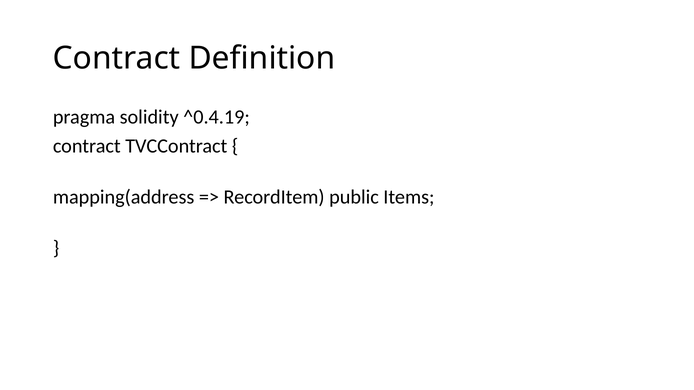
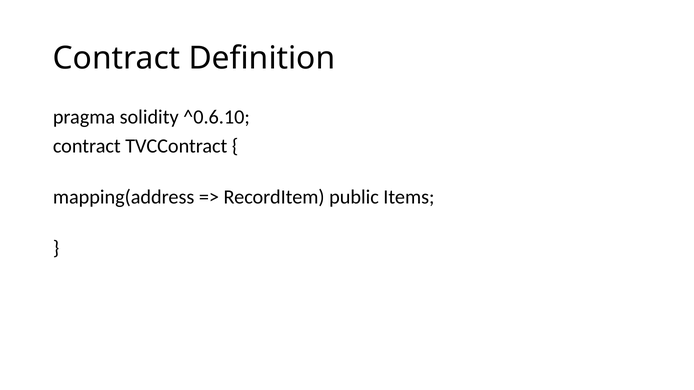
^0.4.19: ^0.4.19 -> ^0.6.10
